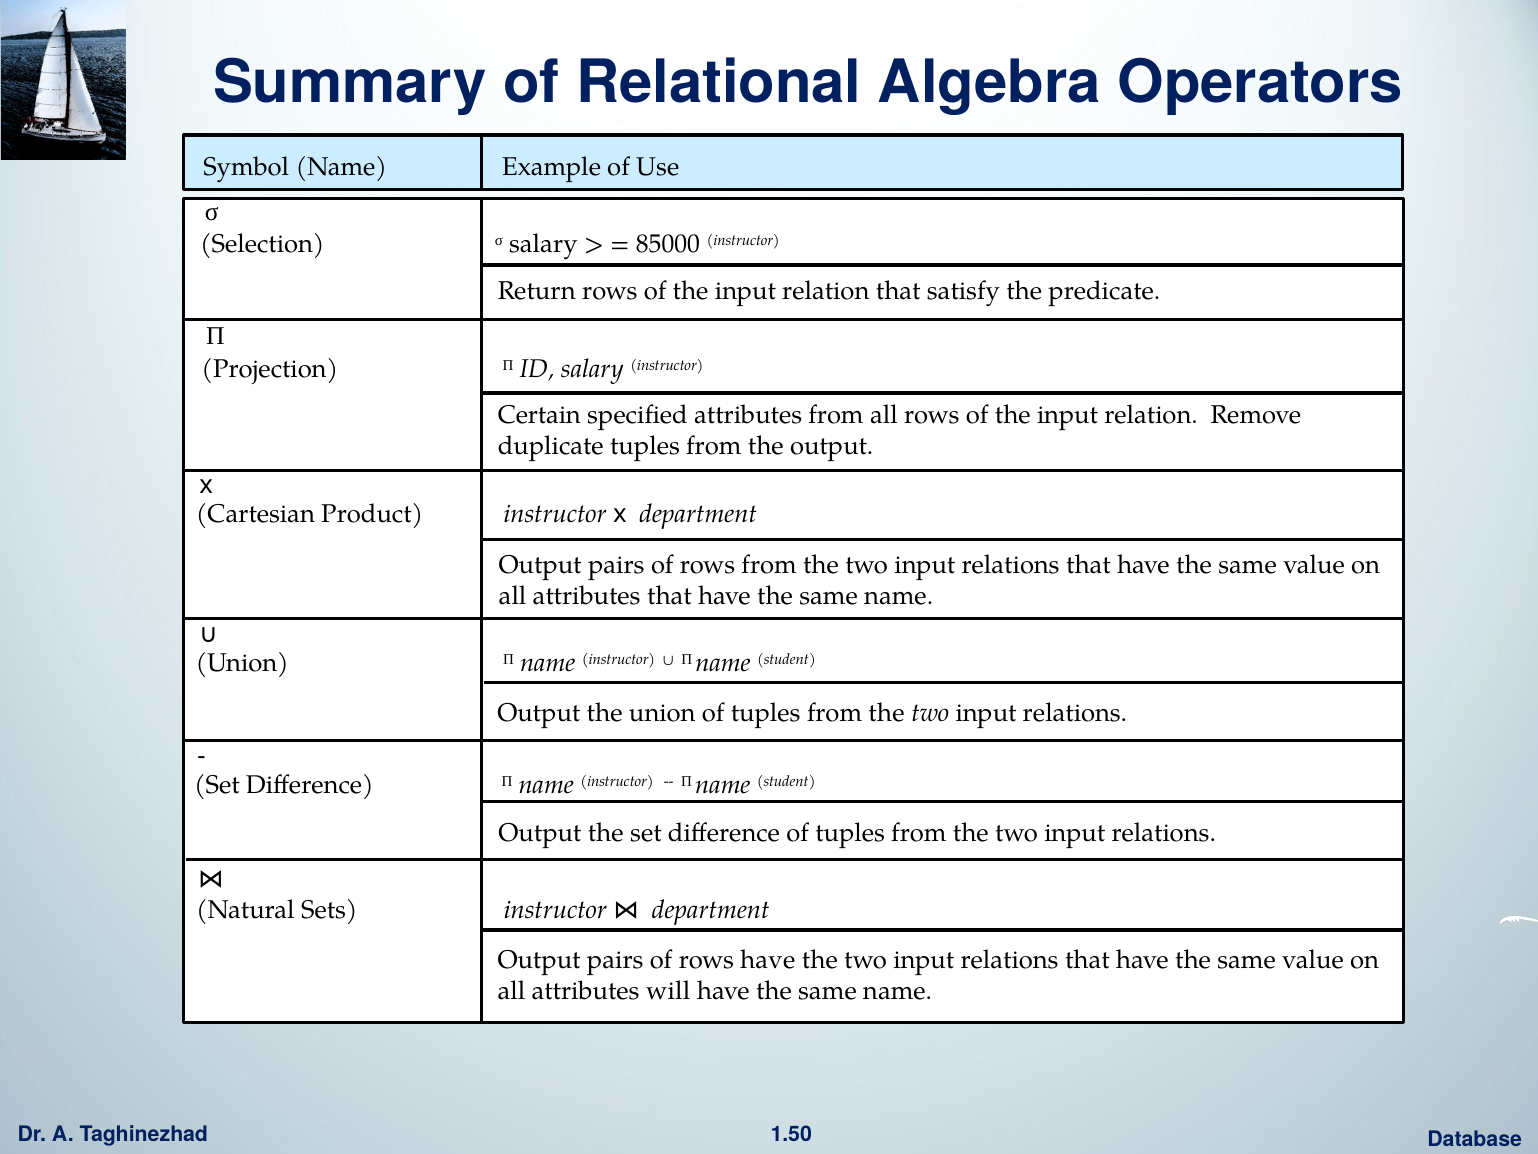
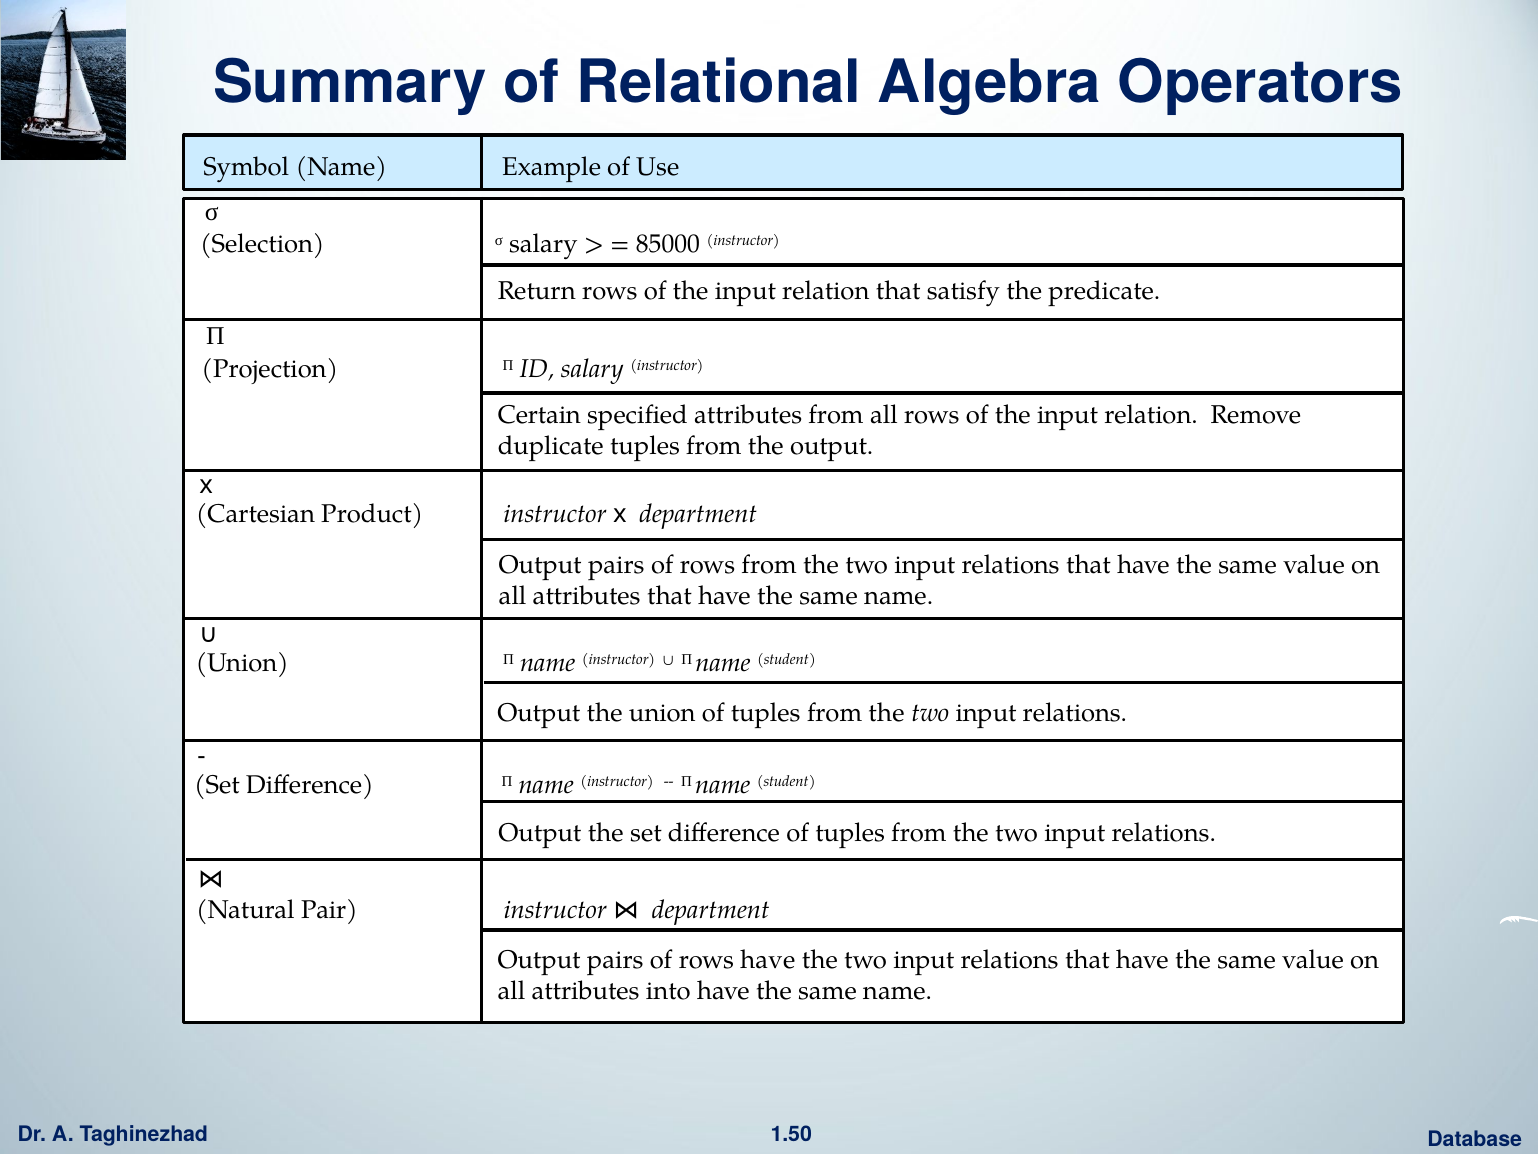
Sets: Sets -> Pair
will: will -> into
